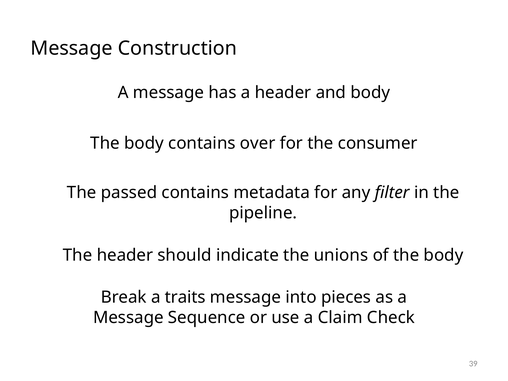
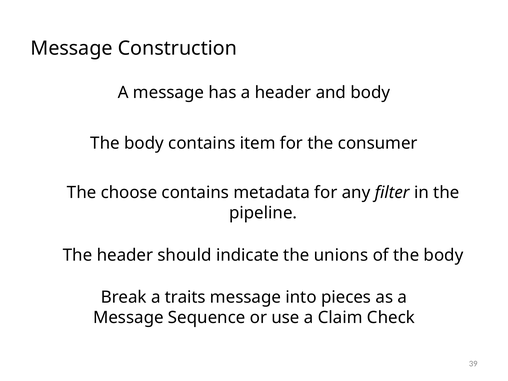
over: over -> item
passed: passed -> choose
